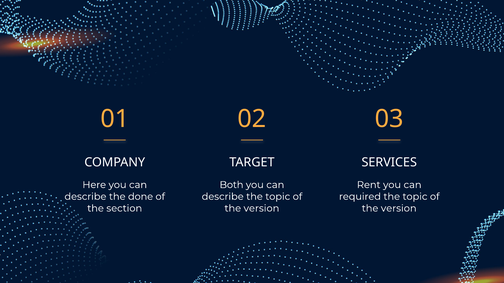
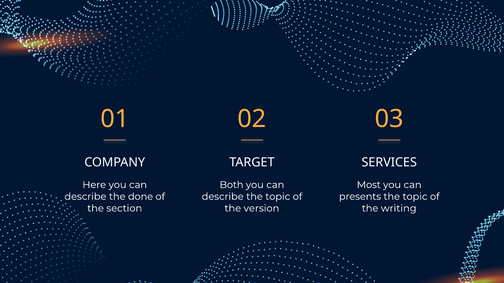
Rent: Rent -> Most
required: required -> presents
version at (399, 209): version -> writing
